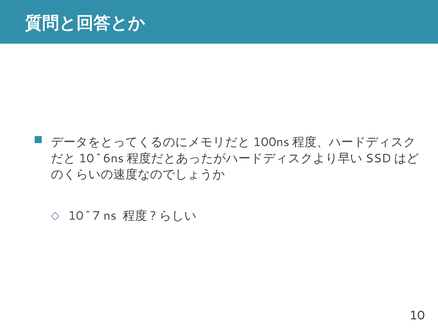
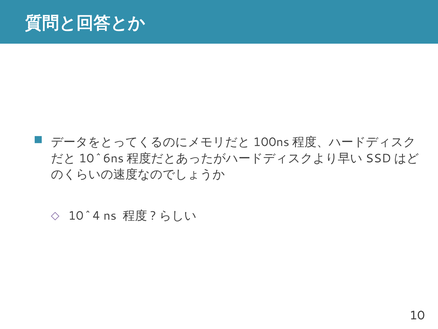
10^7: 10^7 -> 10^4
